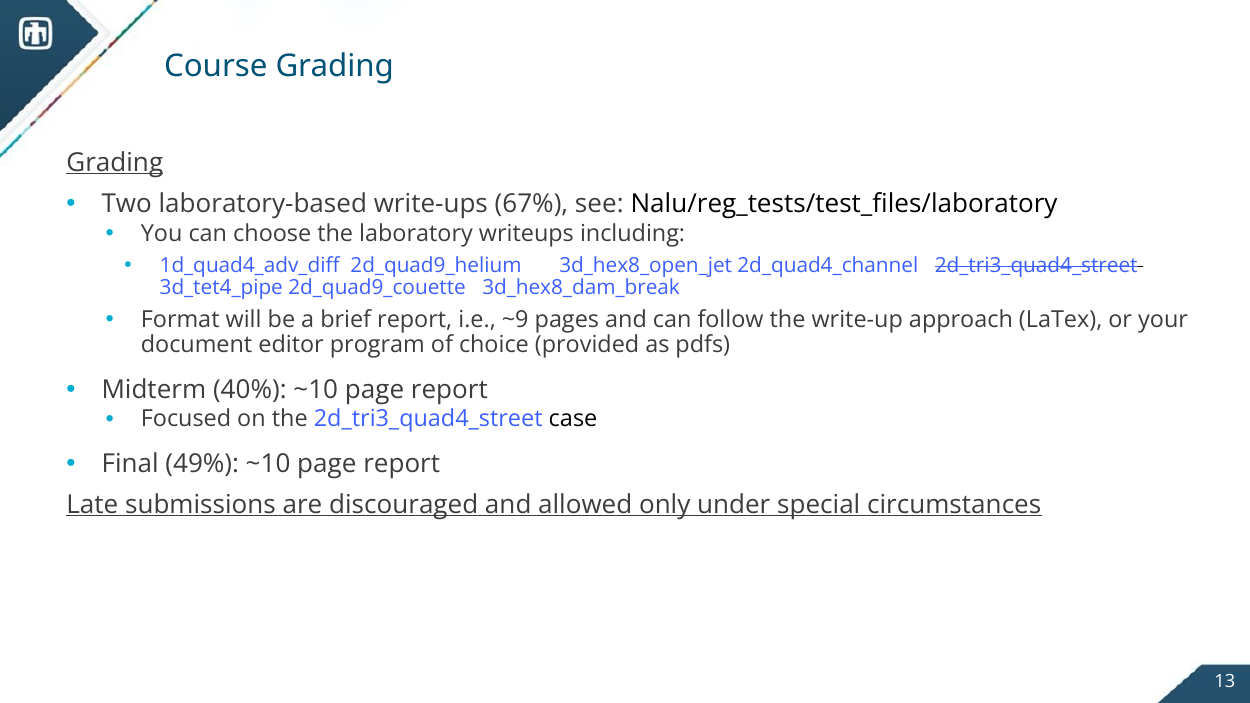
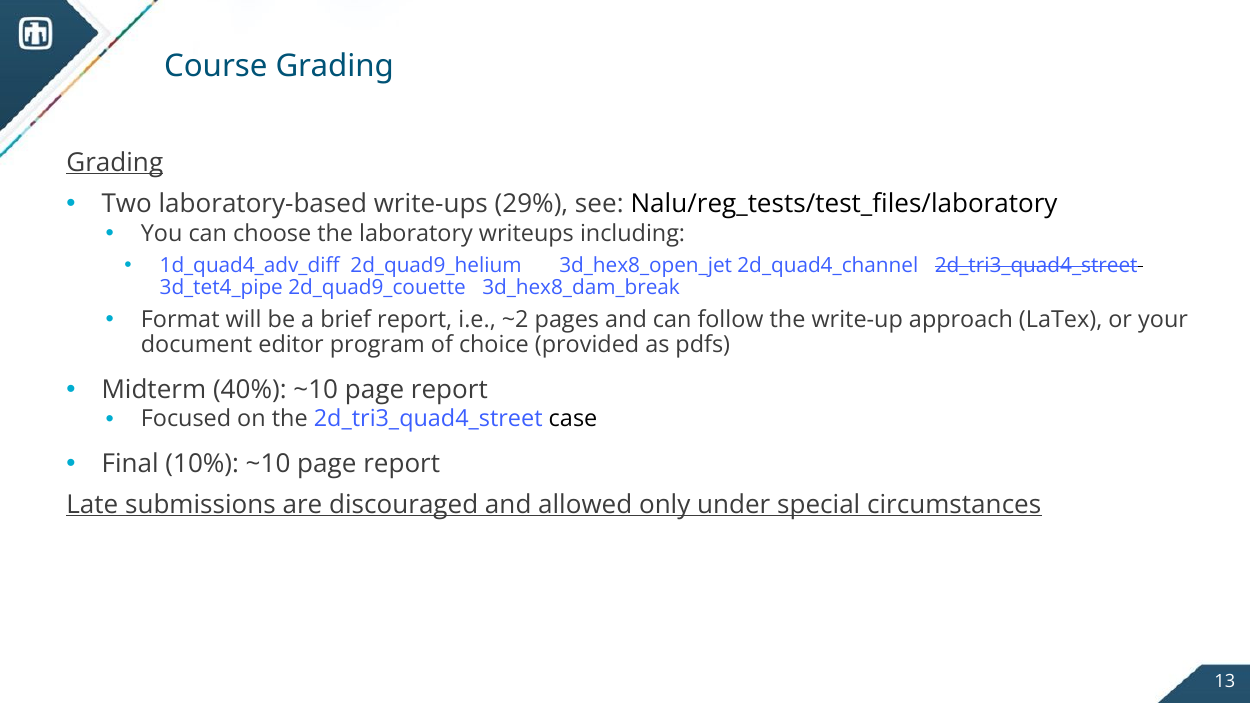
67%: 67% -> 29%
~9: ~9 -> ~2
49%: 49% -> 10%
